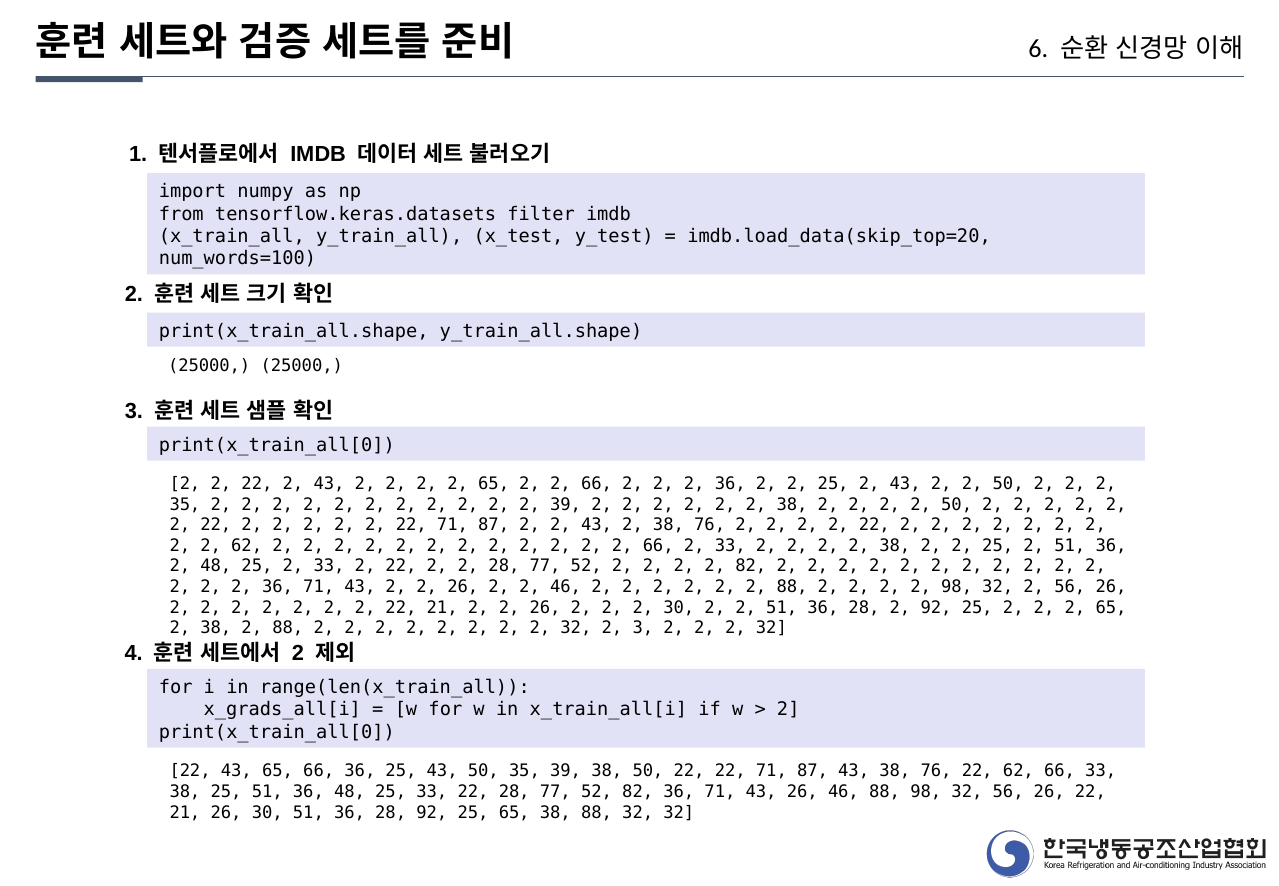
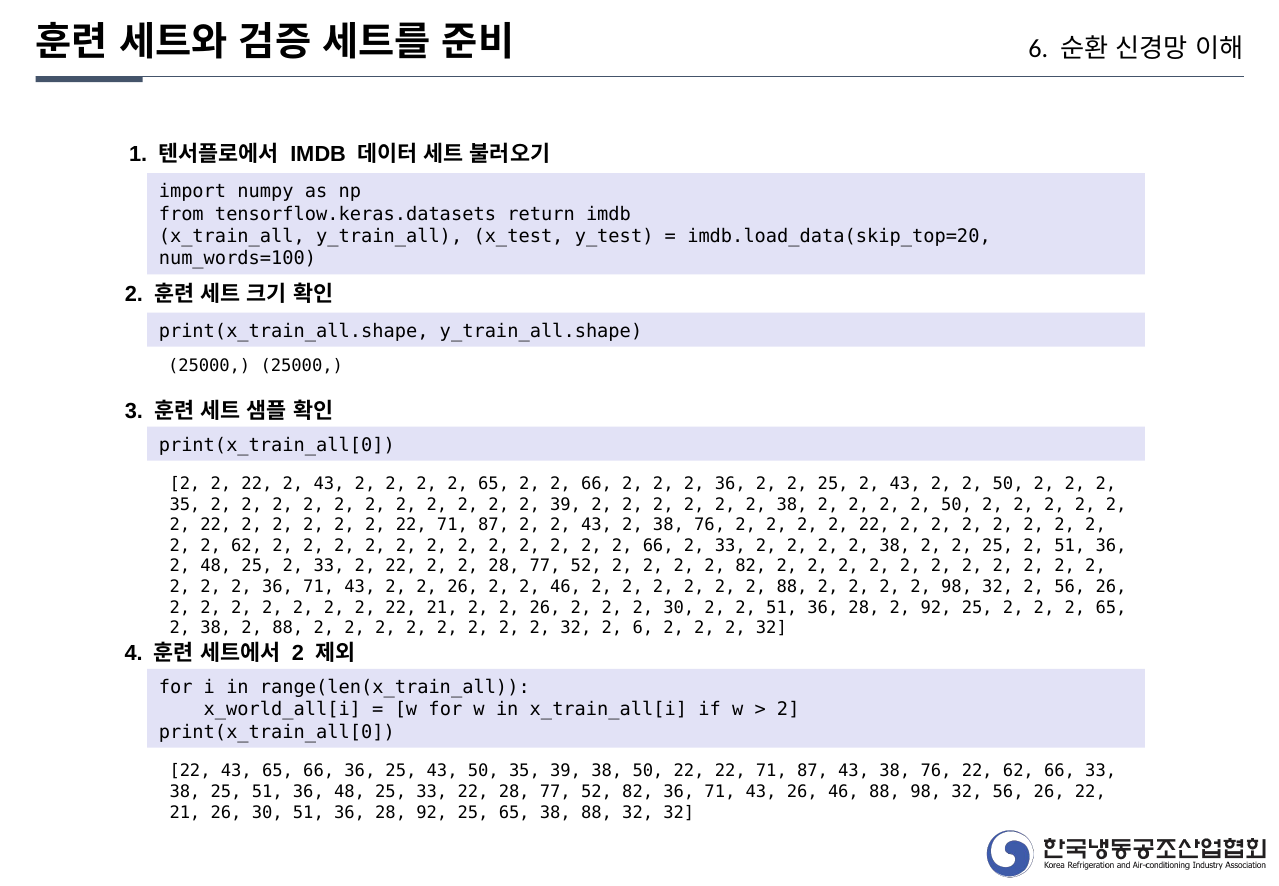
filter: filter -> return
2 3: 3 -> 6
x_grads_all[i: x_grads_all[i -> x_world_all[i
